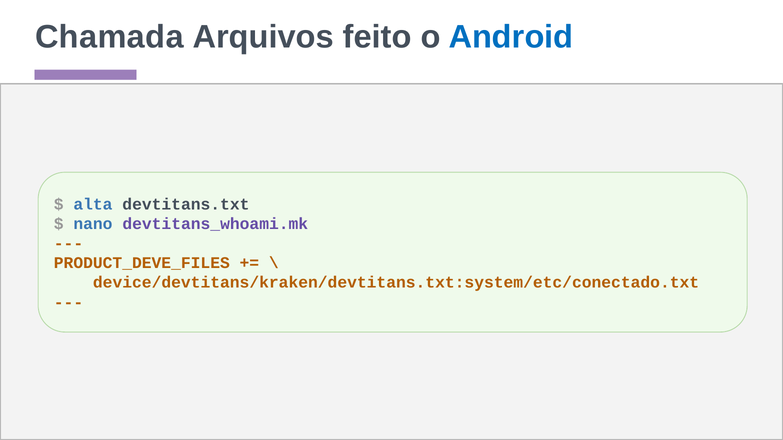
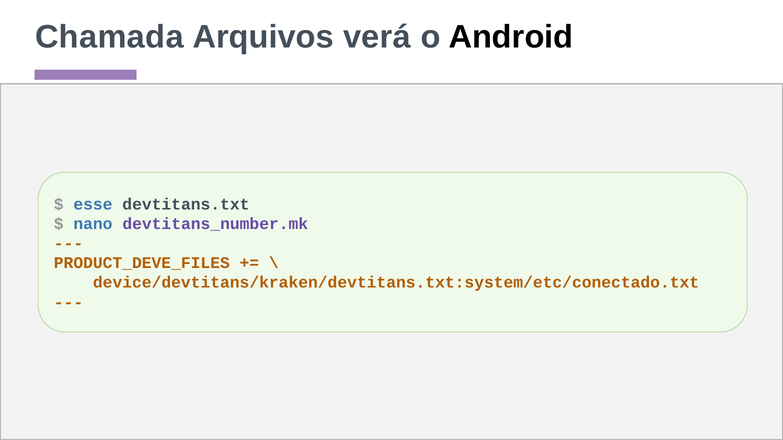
feito: feito -> verá
Android colour: blue -> black
alta: alta -> esse
devtitans_whoami.mk: devtitans_whoami.mk -> devtitans_number.mk
